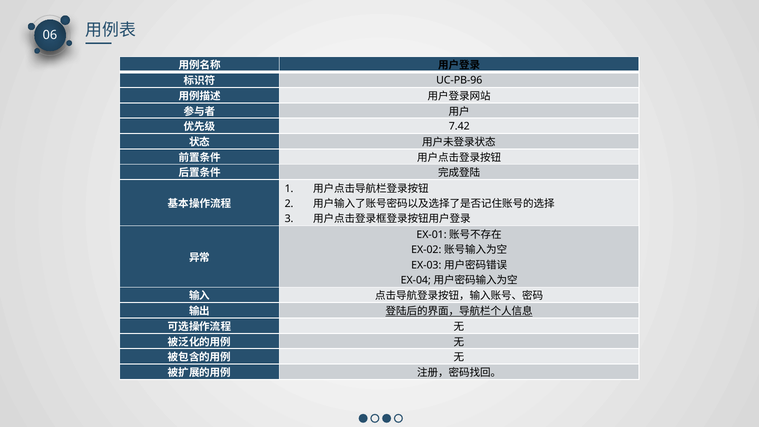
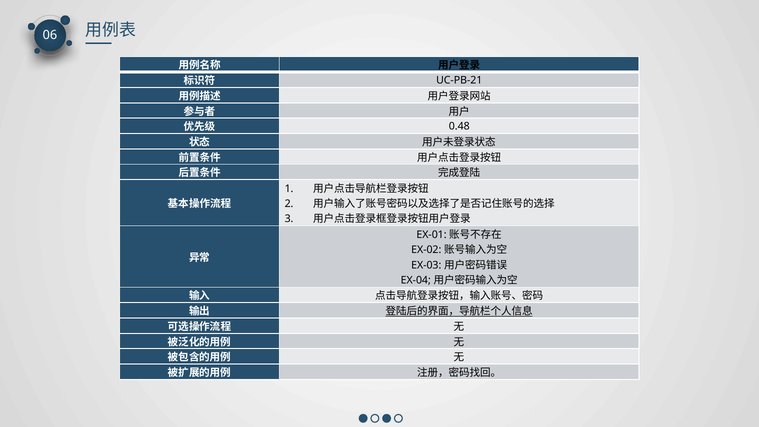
UC-PB-96: UC-PB-96 -> UC-PB-21
7.42: 7.42 -> 0.48
